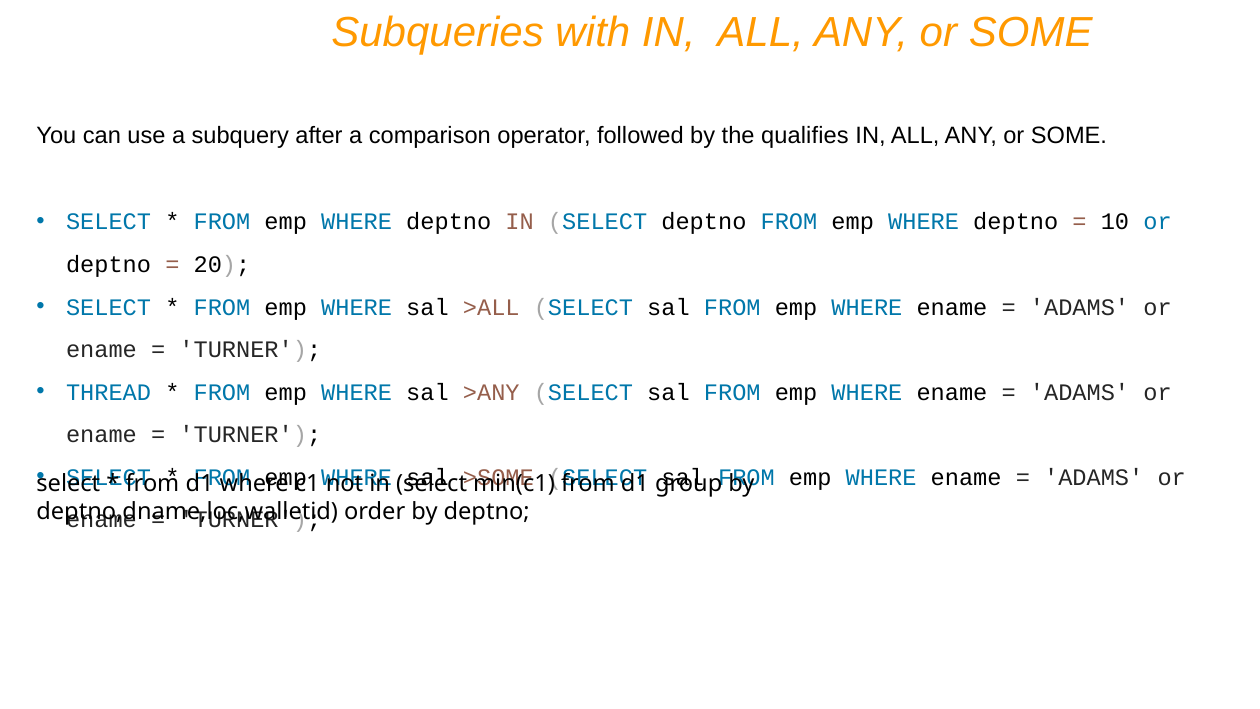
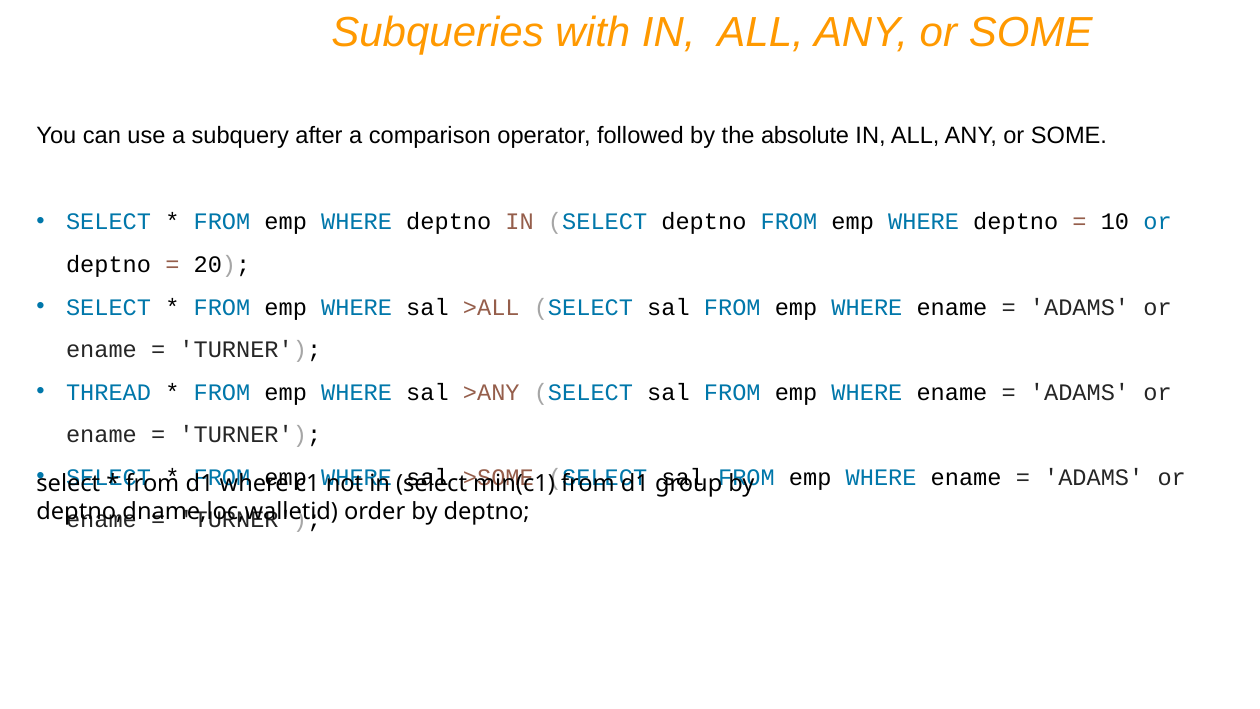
qualifies: qualifies -> absolute
